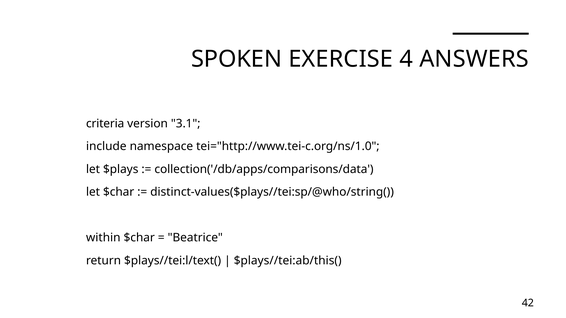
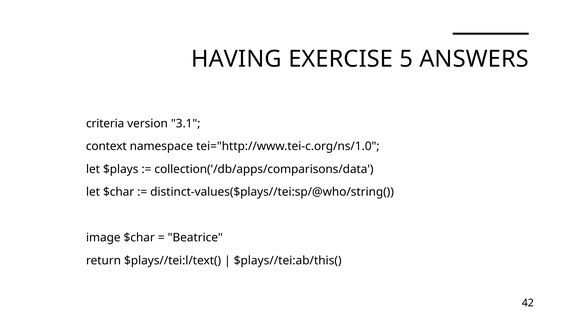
SPOKEN: SPOKEN -> HAVING
4: 4 -> 5
include: include -> context
within: within -> image
